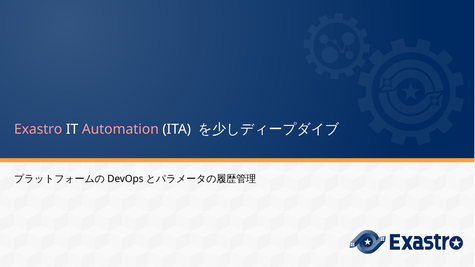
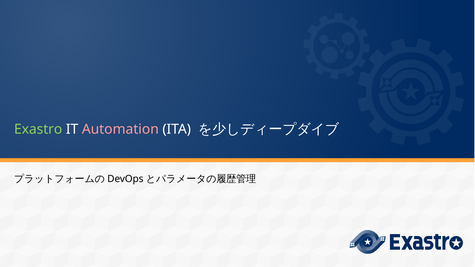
Exastro colour: pink -> light green
